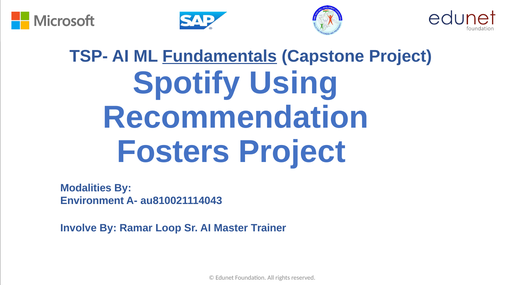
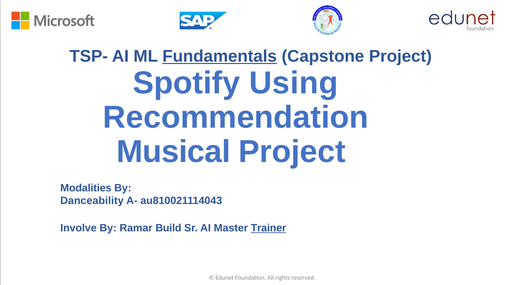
Fosters: Fosters -> Musical
Environment: Environment -> Danceability
Loop: Loop -> Build
Trainer underline: none -> present
